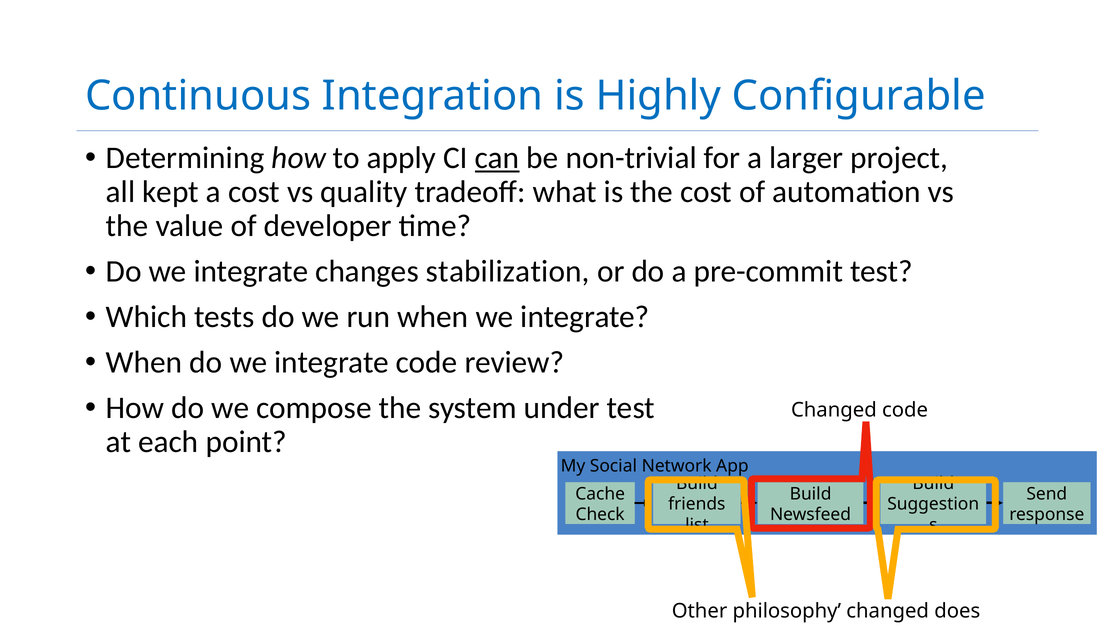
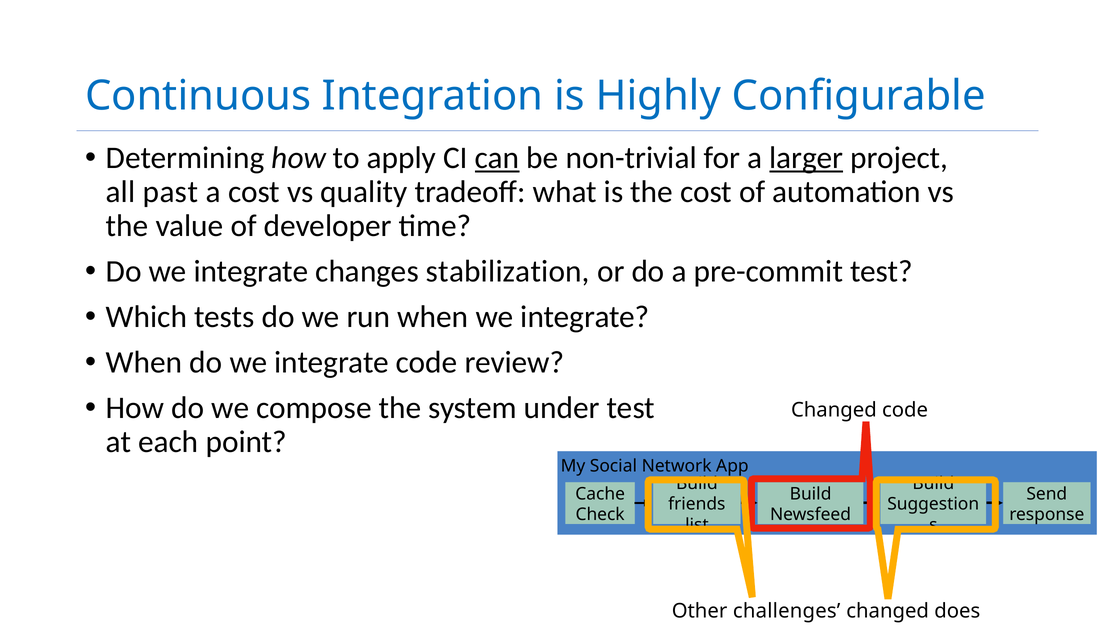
larger underline: none -> present
kept: kept -> past
philosophy: philosophy -> challenges
